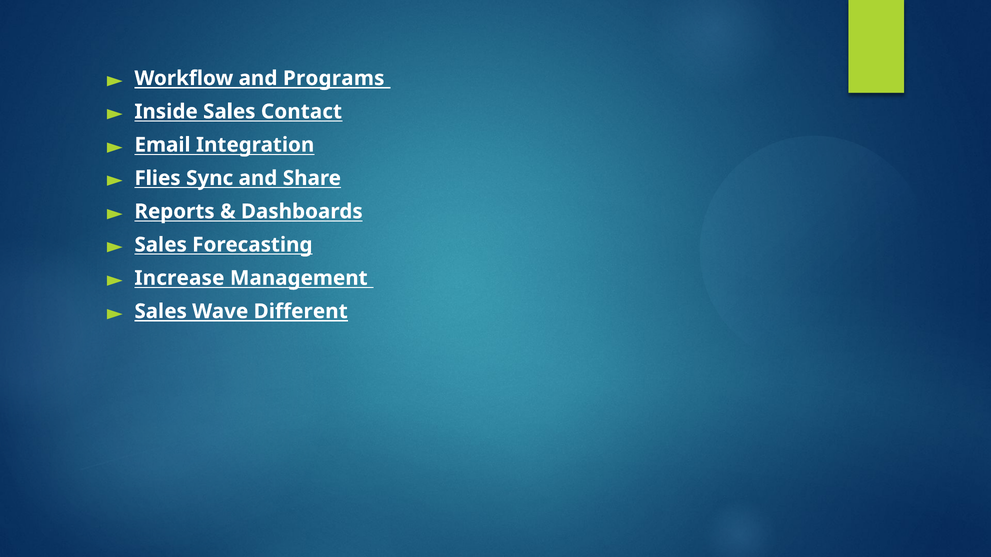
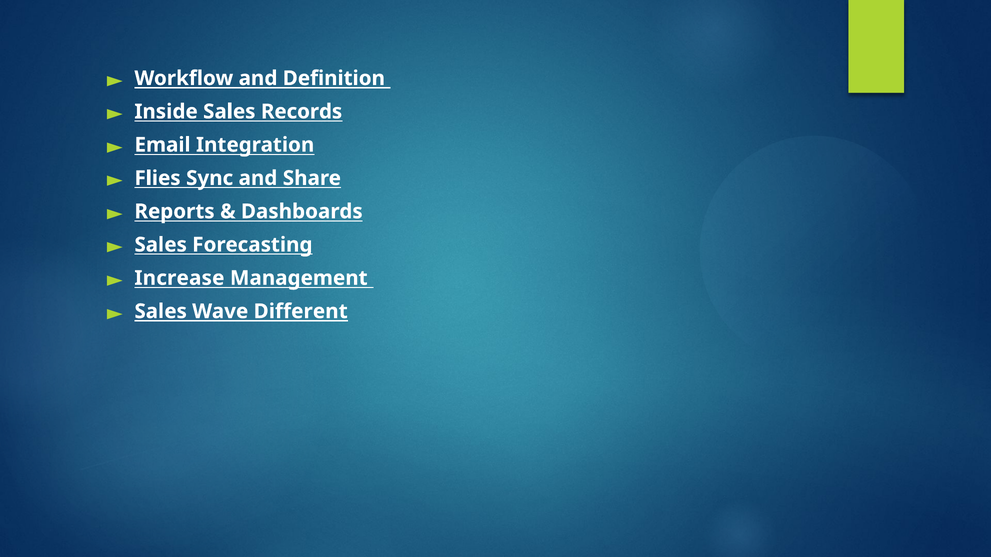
Programs: Programs -> Definition
Contact: Contact -> Records
